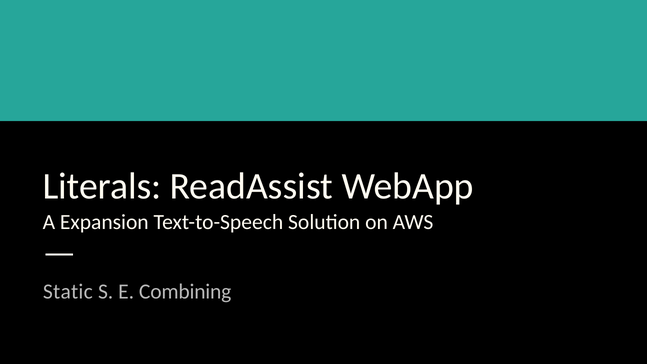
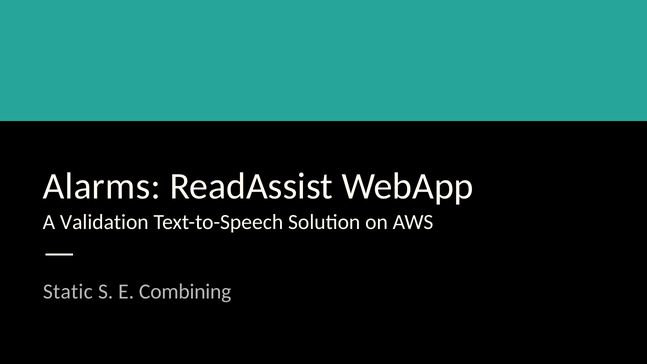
Literals: Literals -> Alarms
Expansion: Expansion -> Validation
